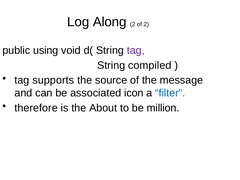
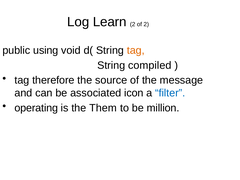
Along: Along -> Learn
tag at (136, 50) colour: purple -> orange
supports: supports -> therefore
therefore: therefore -> operating
About: About -> Them
